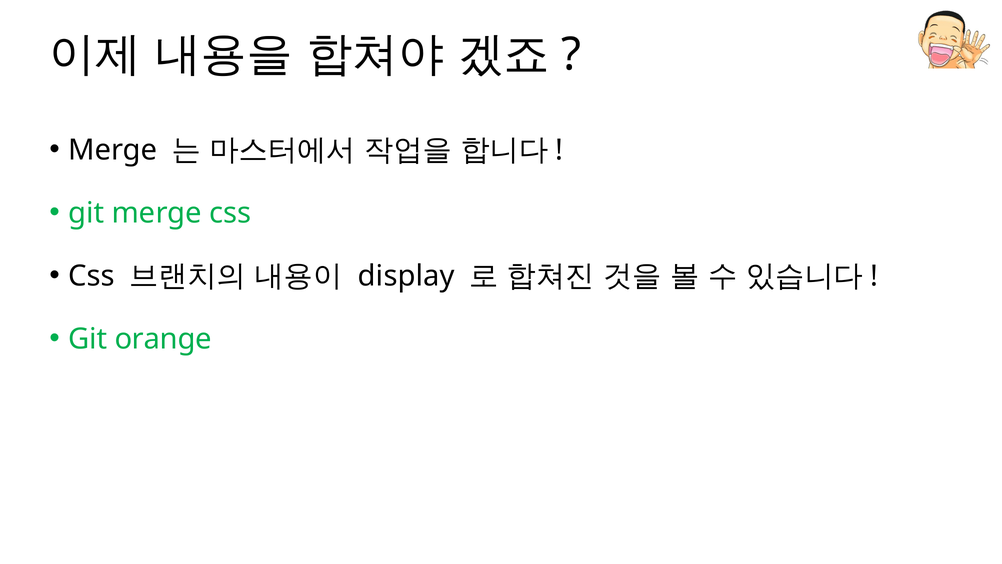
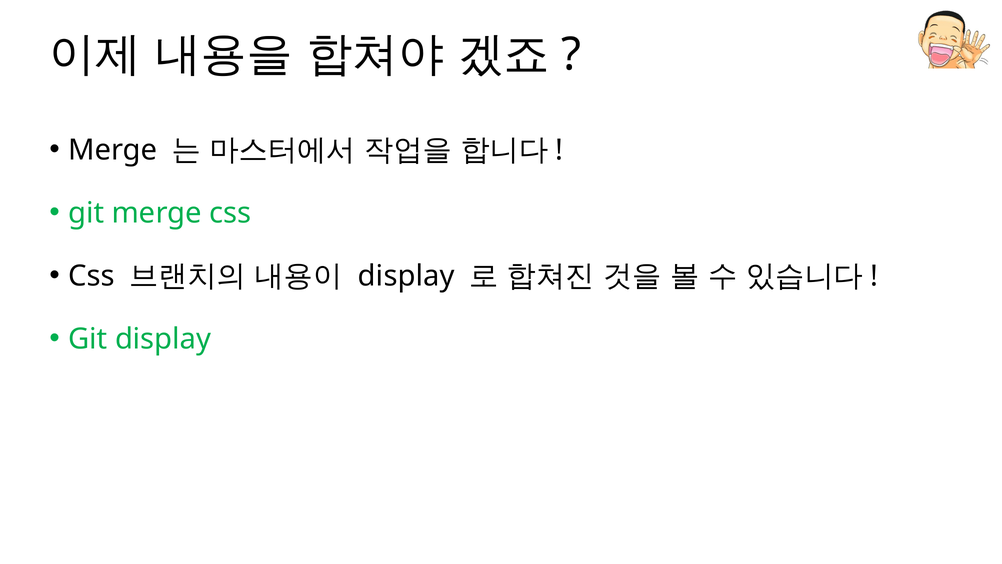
Git orange: orange -> display
